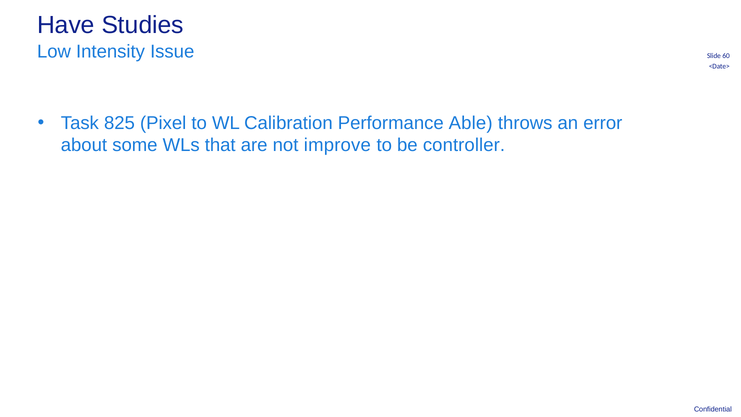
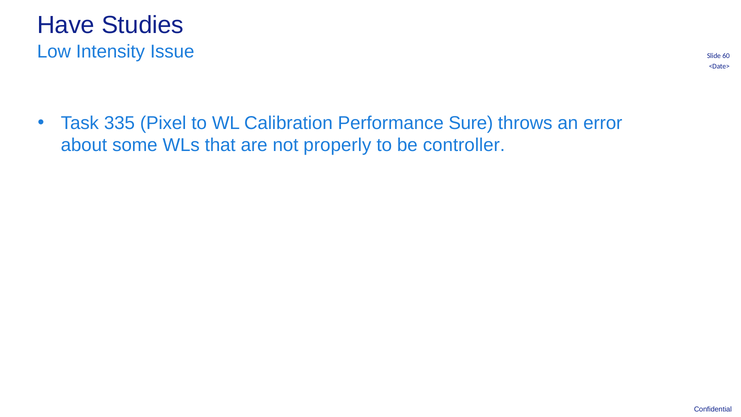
825: 825 -> 335
Able: Able -> Sure
improve: improve -> properly
